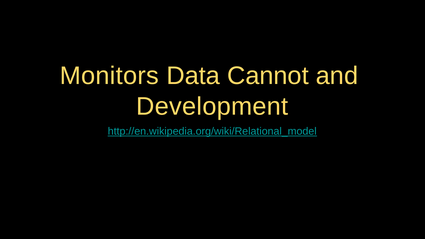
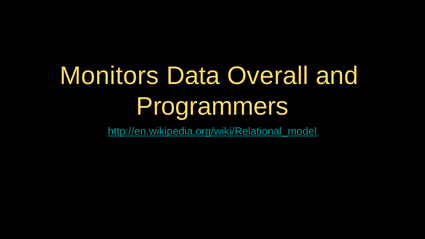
Cannot: Cannot -> Overall
Development: Development -> Programmers
